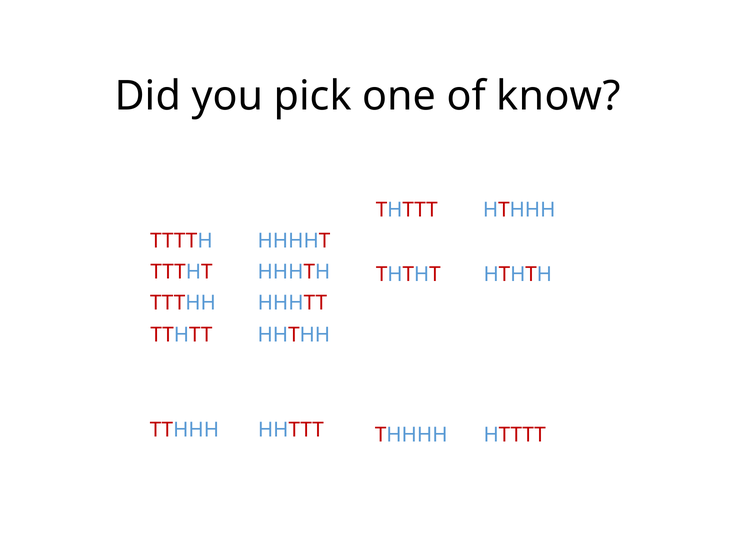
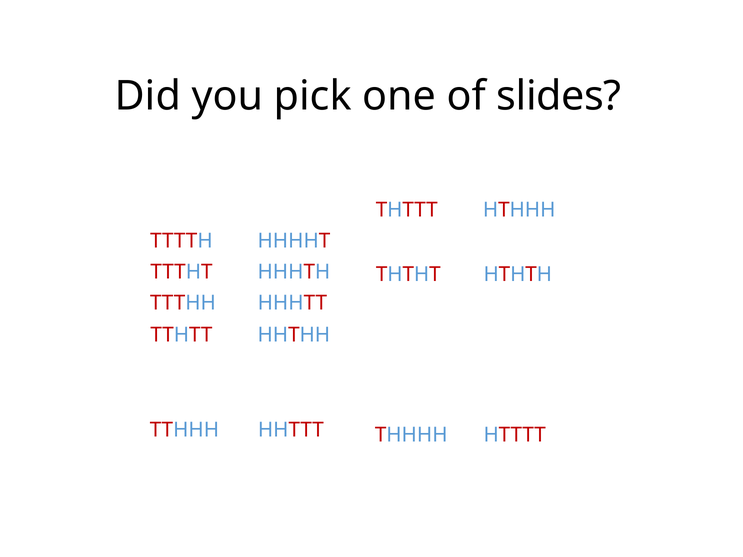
know: know -> slides
